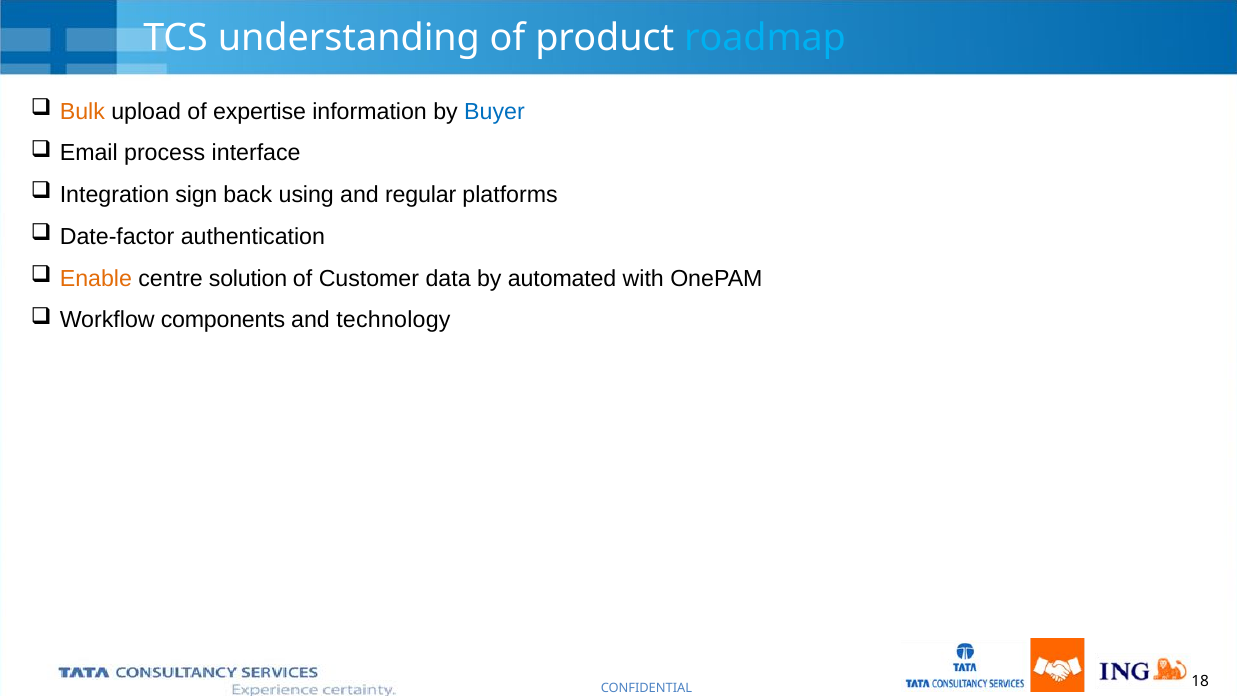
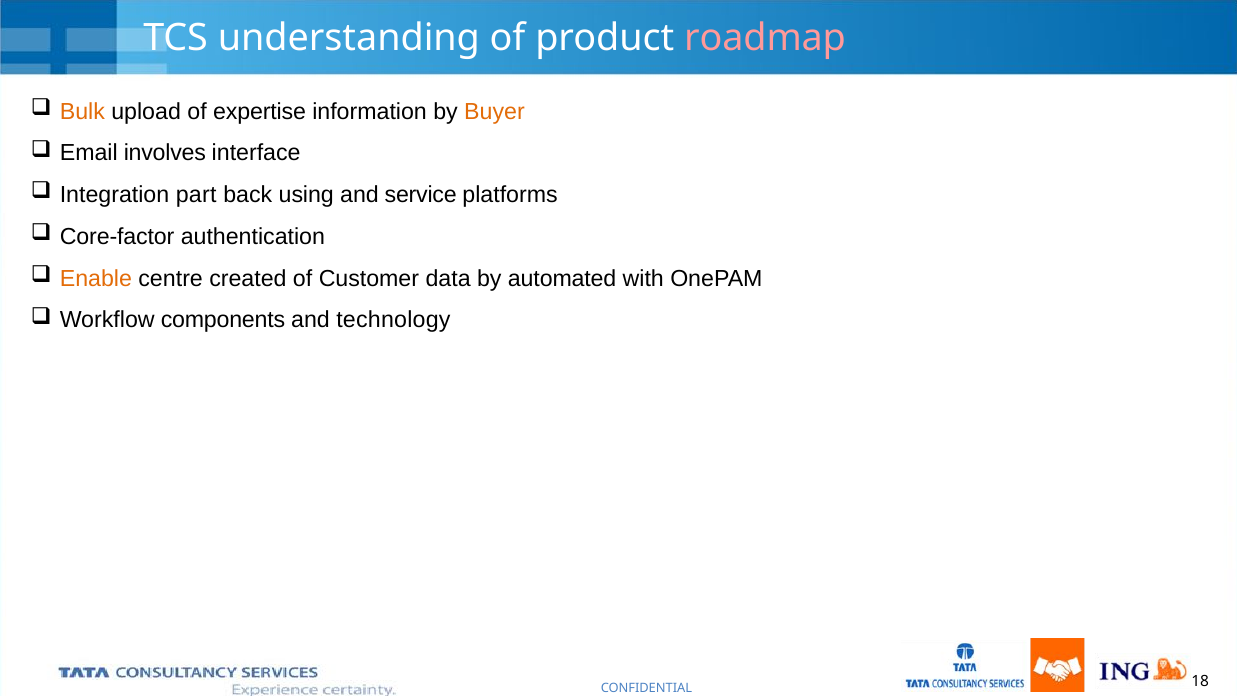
roadmap colour: light blue -> pink
Buyer colour: blue -> orange
process: process -> involves
sign: sign -> part
regular: regular -> service
Date-factor: Date-factor -> Core-factor
solution: solution -> created
